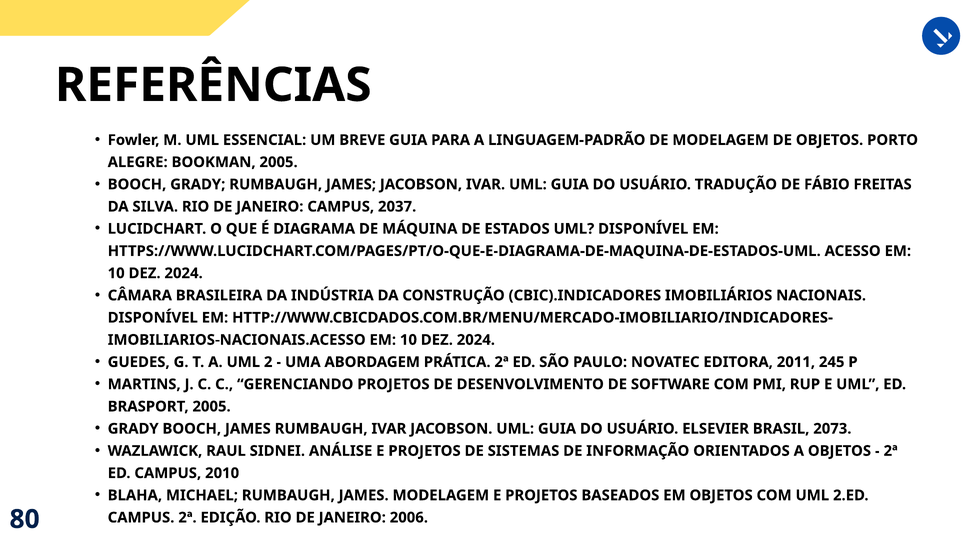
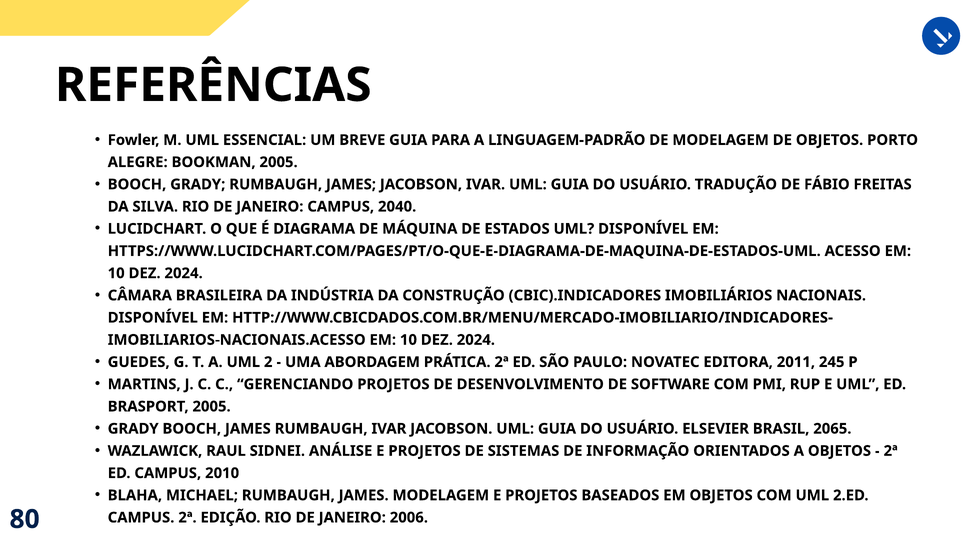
2037: 2037 -> 2040
2073: 2073 -> 2065
